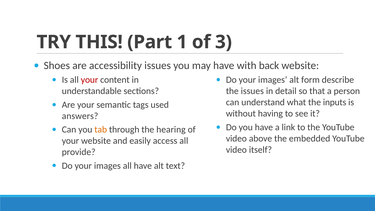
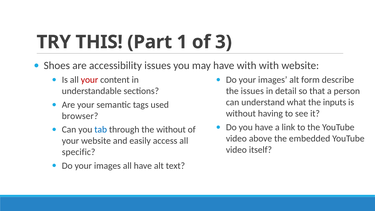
with back: back -> with
answers: answers -> browser
tab colour: orange -> blue
the hearing: hearing -> without
provide: provide -> specific
